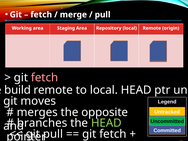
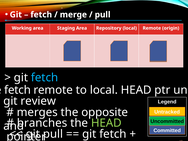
fetch at (45, 78) colour: pink -> light blue
build at (18, 90): build -> fetch
moves: moves -> review
